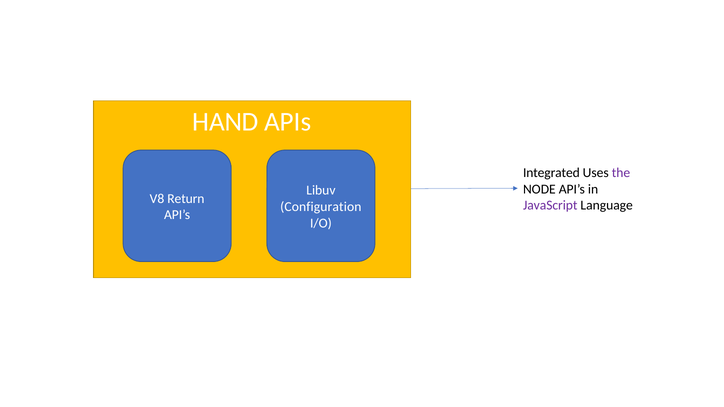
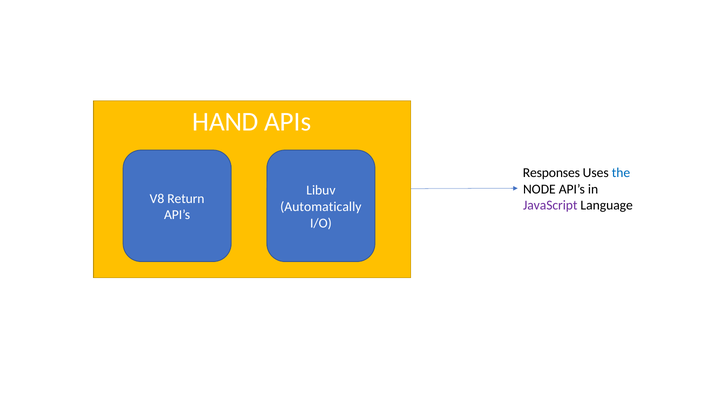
Integrated: Integrated -> Responses
the colour: purple -> blue
Configuration: Configuration -> Automatically
